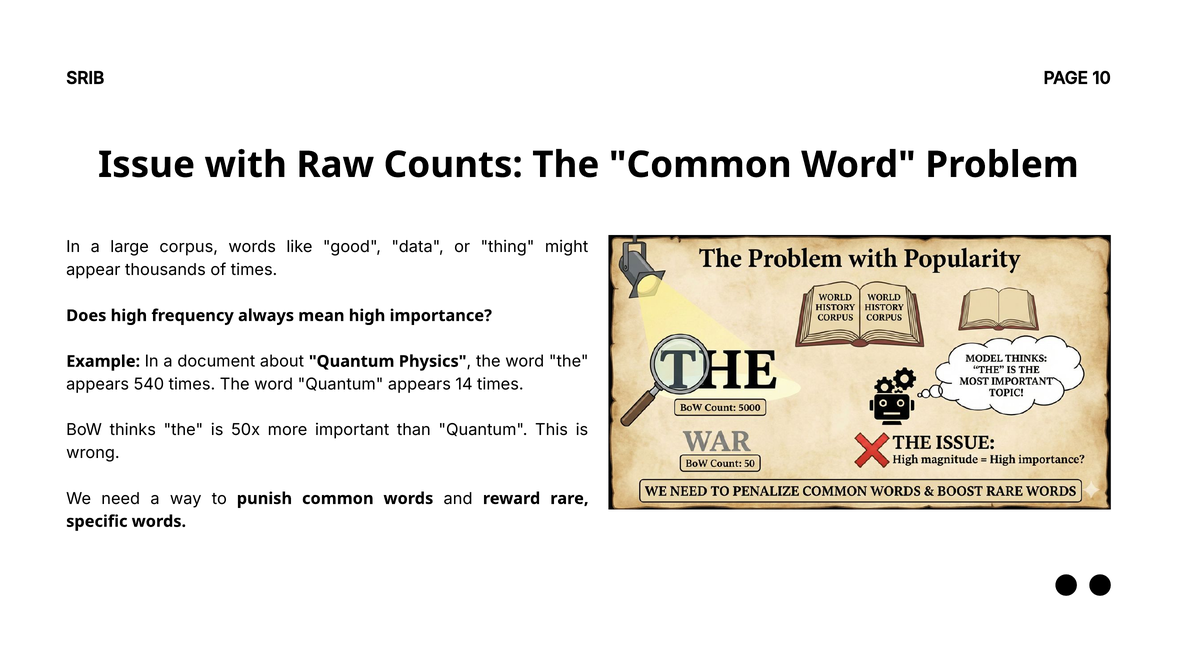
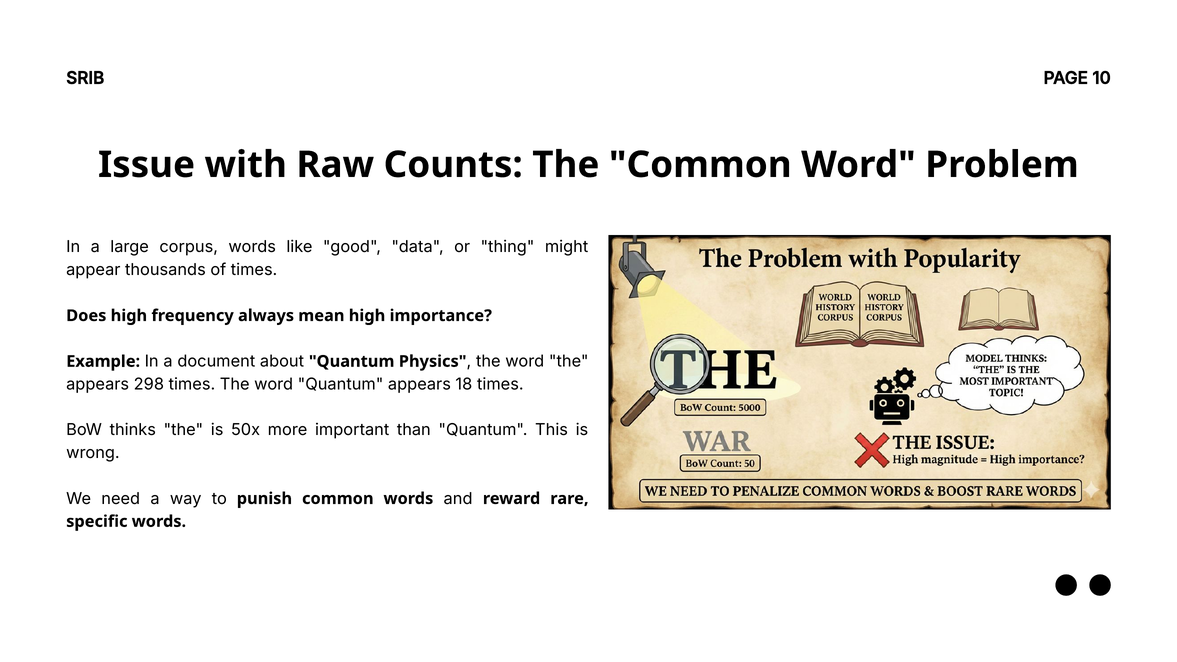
540: 540 -> 298
14: 14 -> 18
